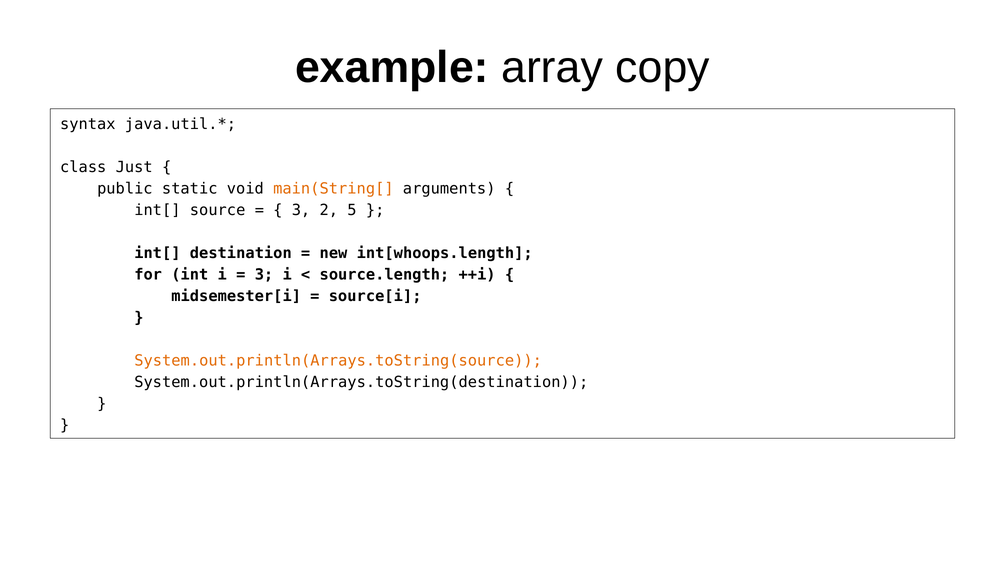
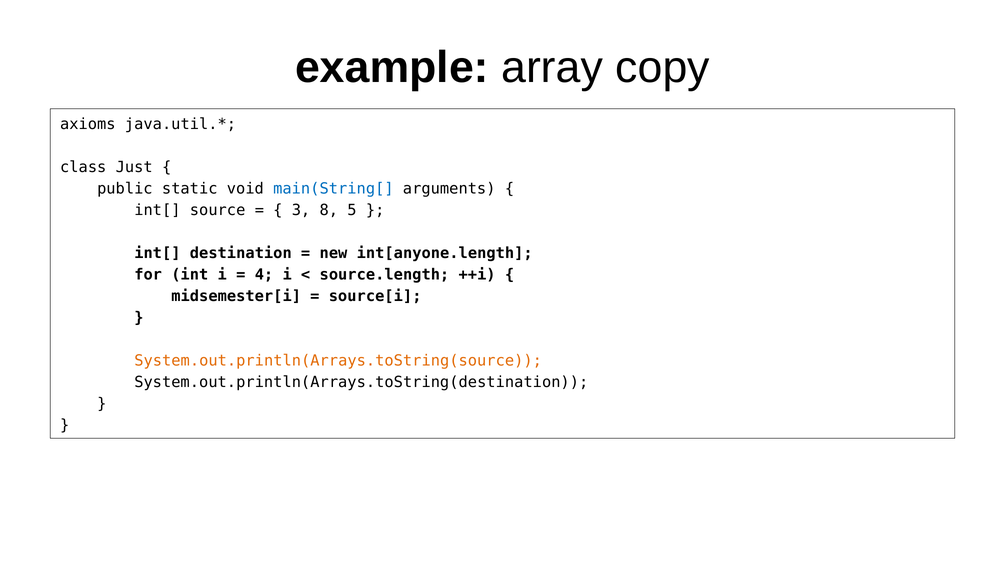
syntax: syntax -> axioms
main(String[ colour: orange -> blue
2: 2 -> 8
int[whoops.length: int[whoops.length -> int[anyone.length
3 at (264, 275): 3 -> 4
